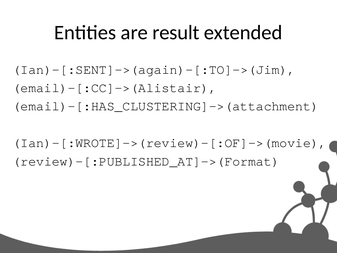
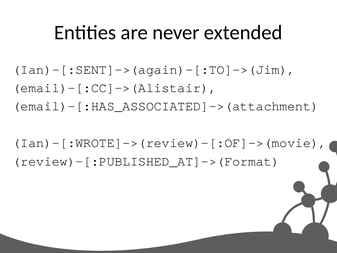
result: result -> never
email)-[:HAS_CLUSTERING]->(attachment: email)-[:HAS_CLUSTERING]->(attachment -> email)-[:HAS_ASSOCIATED]->(attachment
